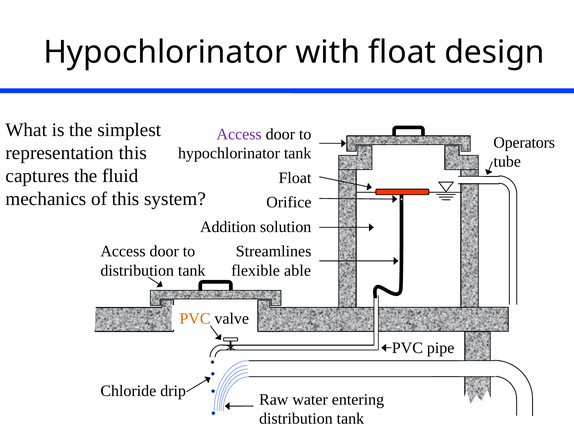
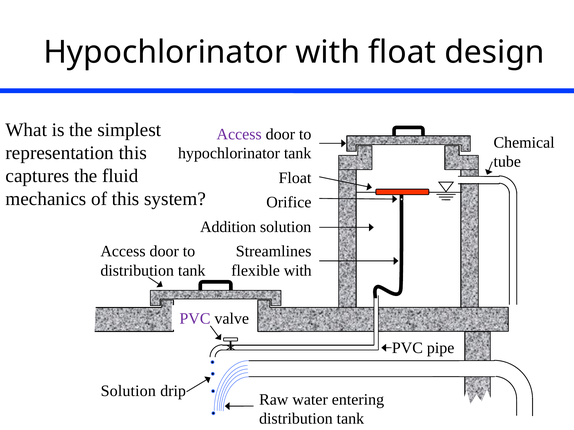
Operators: Operators -> Chemical
flexible able: able -> with
PVC at (195, 319) colour: orange -> purple
Chloride at (128, 391): Chloride -> Solution
